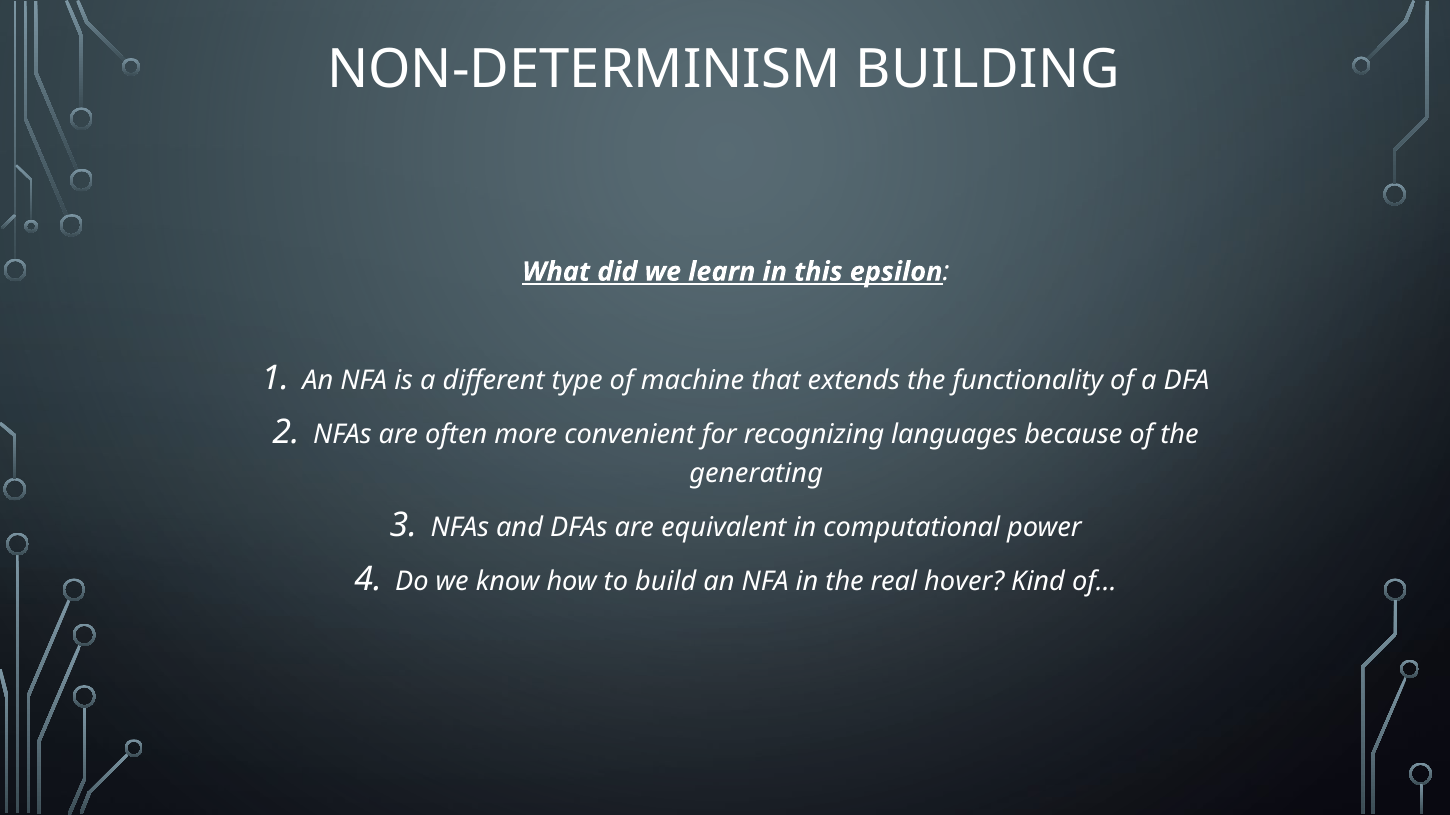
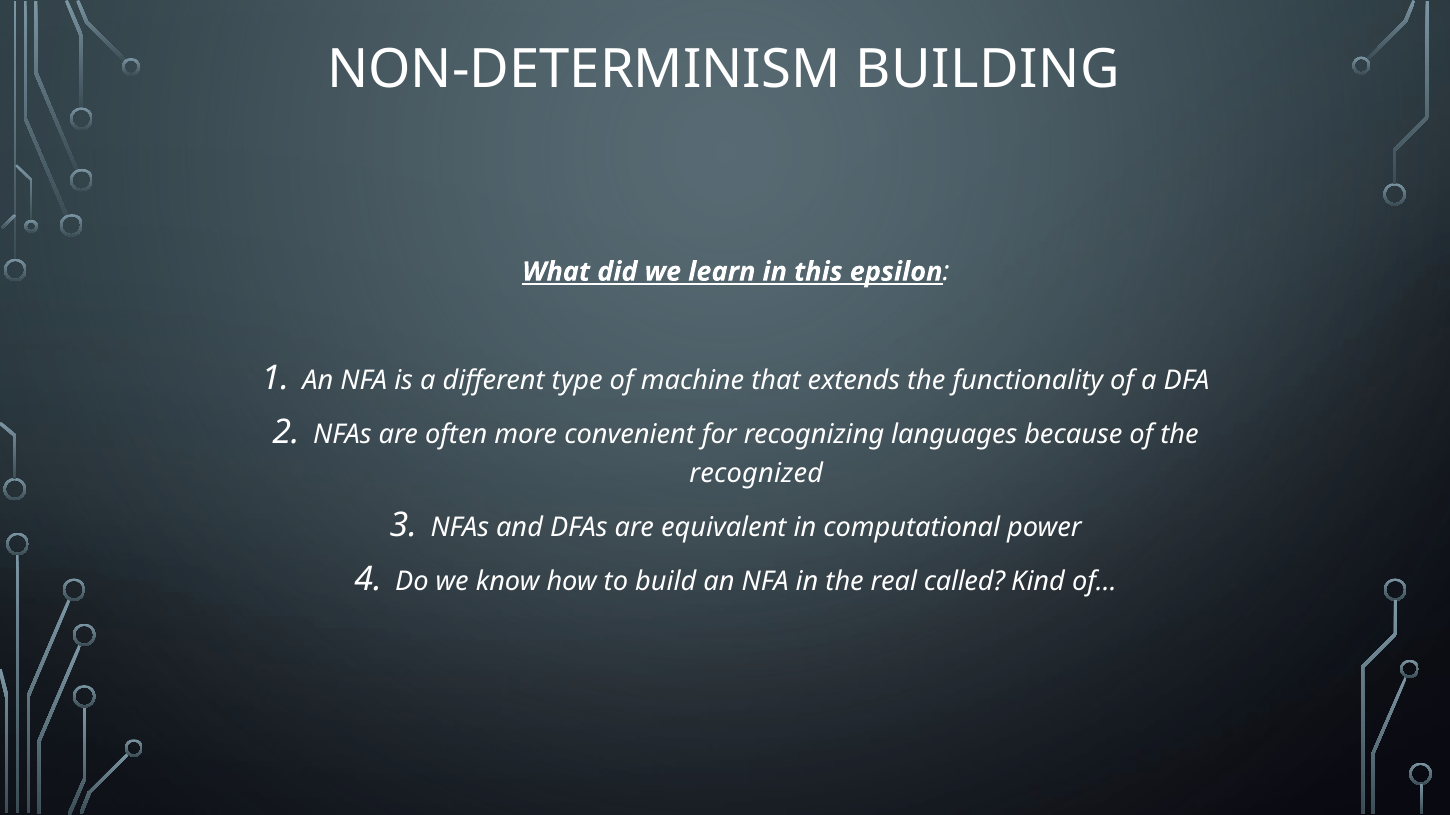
generating: generating -> recognized
hover: hover -> called
